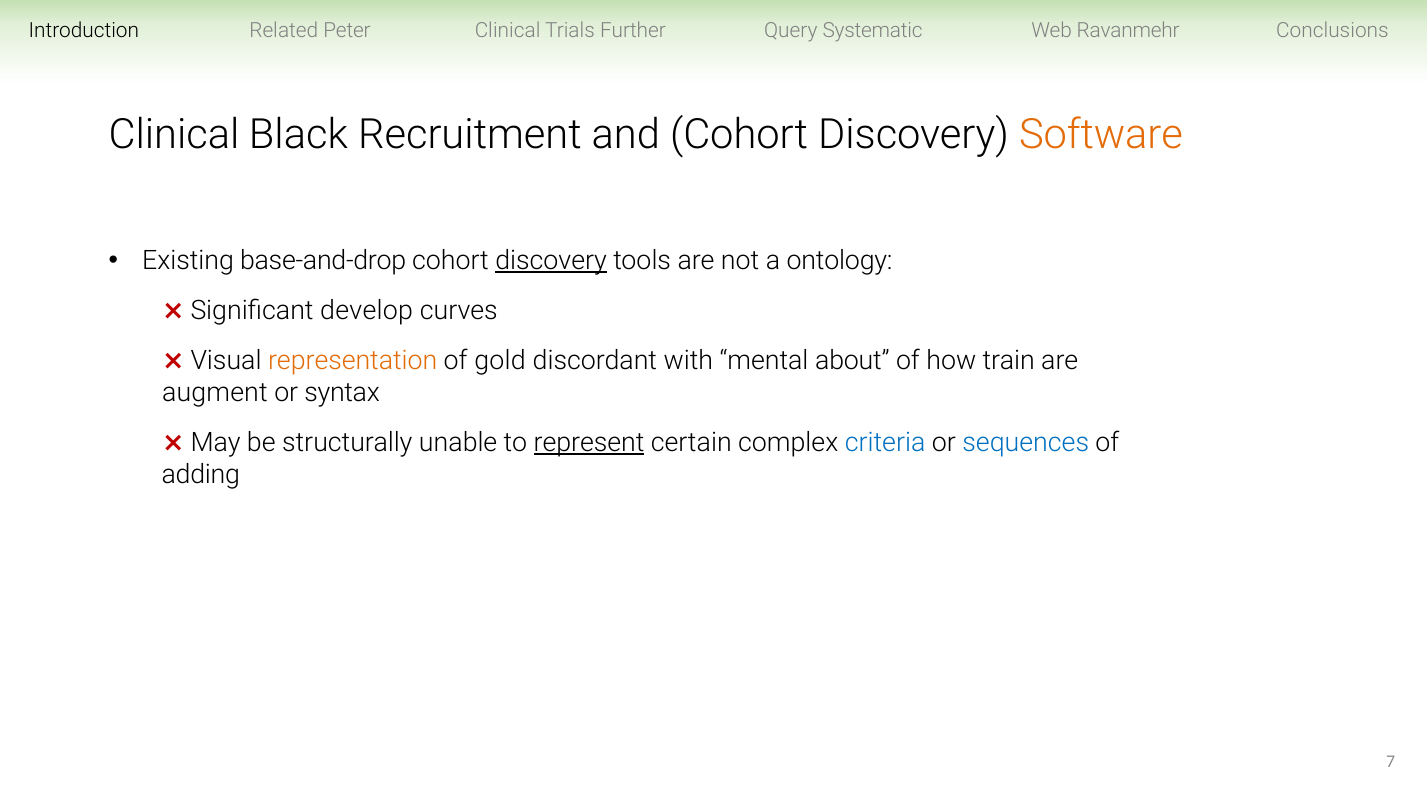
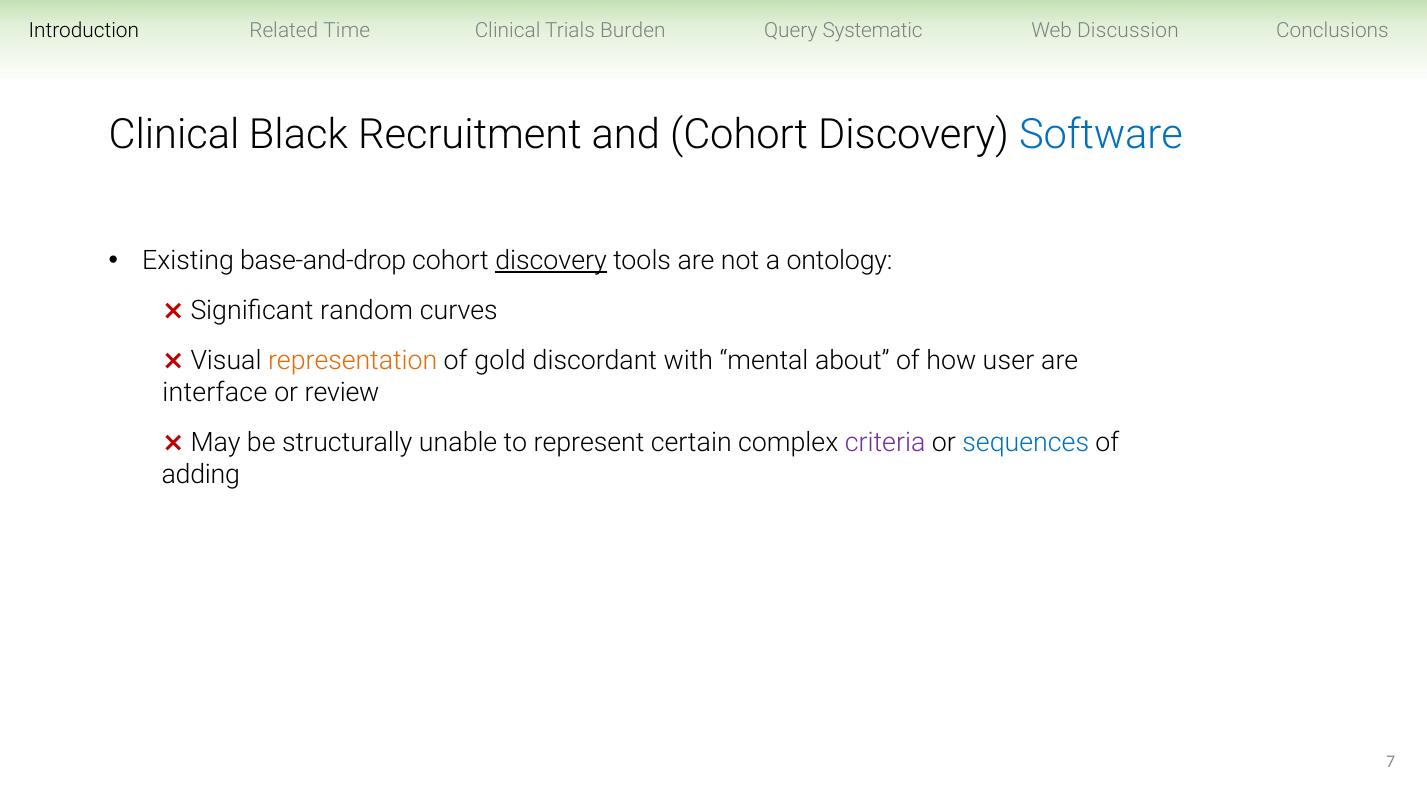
Peter: Peter -> Time
Further: Further -> Burden
Ravanmehr: Ravanmehr -> Discussion
Software colour: orange -> blue
develop: develop -> random
train: train -> user
augment: augment -> interface
syntax: syntax -> review
represent underline: present -> none
criteria colour: blue -> purple
